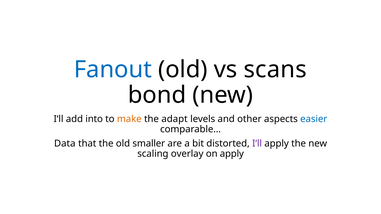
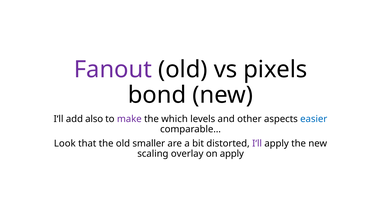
Fanout colour: blue -> purple
scans: scans -> pixels
into: into -> also
make colour: orange -> purple
adapt: adapt -> which
Data: Data -> Look
